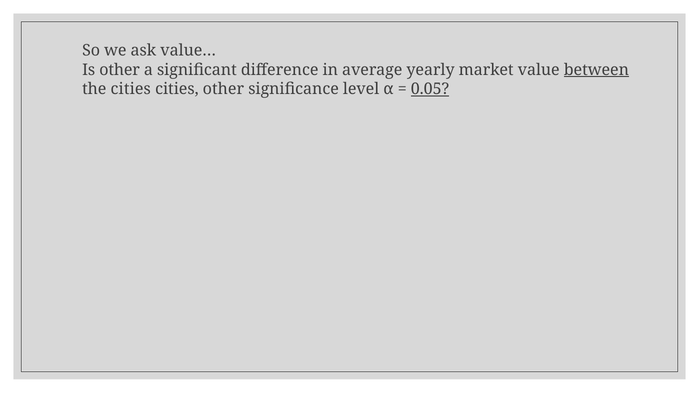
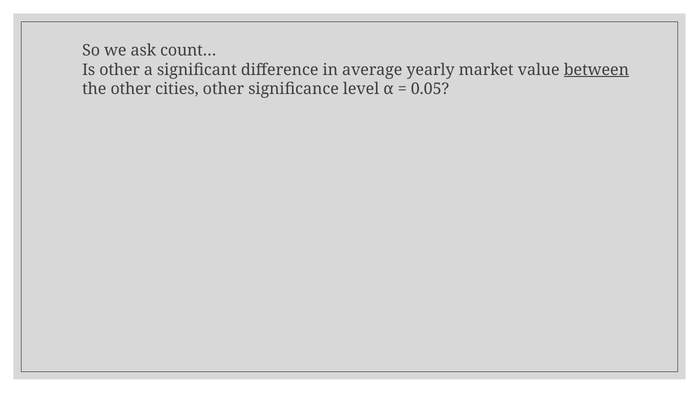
value…: value… -> count…
the cities: cities -> other
0.05 underline: present -> none
